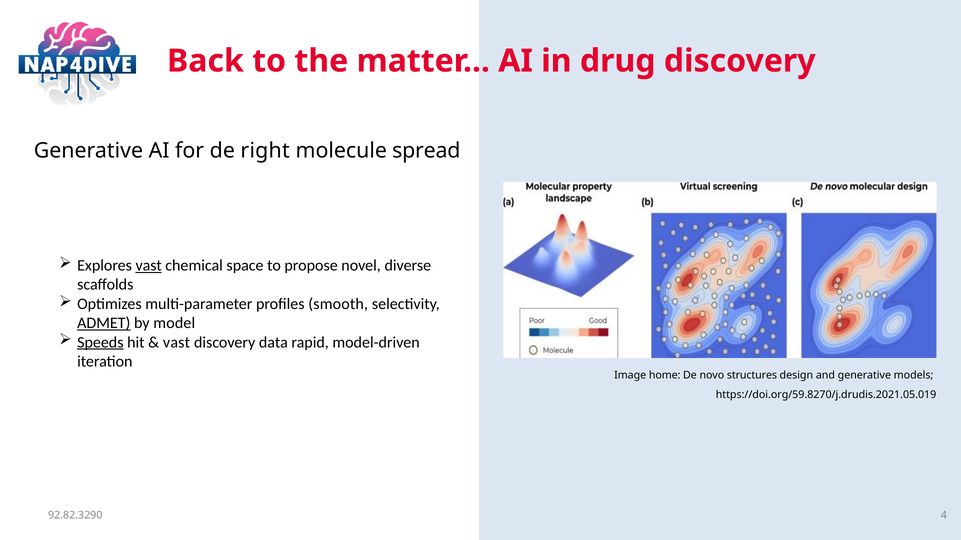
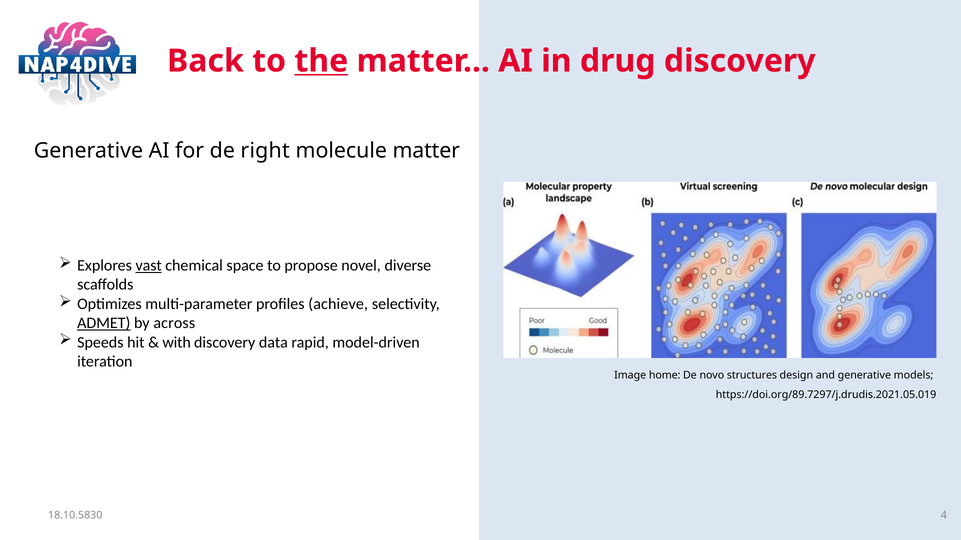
the underline: none -> present
molecule spread: spread -> matter
smooth: smooth -> achieve
model: model -> across
Speeds underline: present -> none
vast at (176, 343): vast -> with
https://doi.org/59.8270/j.drudis.2021.05.019: https://doi.org/59.8270/j.drudis.2021.05.019 -> https://doi.org/89.7297/j.drudis.2021.05.019
92.82.3290: 92.82.3290 -> 18.10.5830
